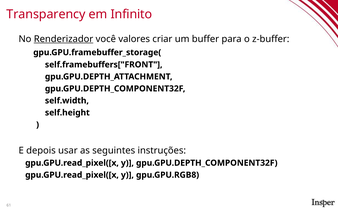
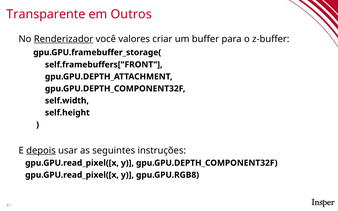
Transparency: Transparency -> Transparente
Infinito: Infinito -> Outros
depois underline: none -> present
